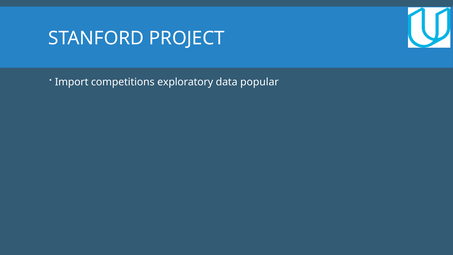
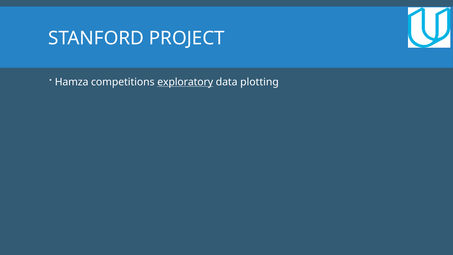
Import: Import -> Hamza
exploratory underline: none -> present
popular: popular -> plotting
